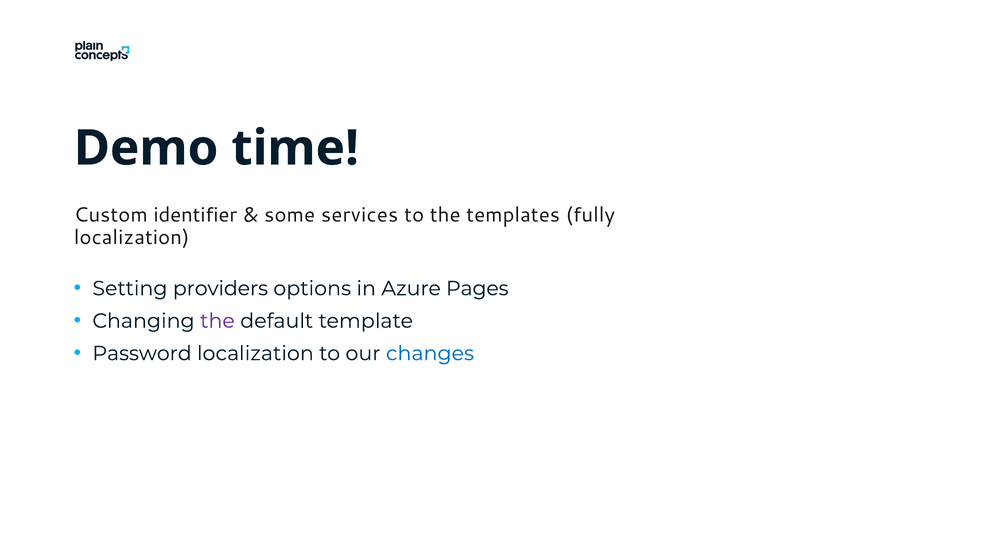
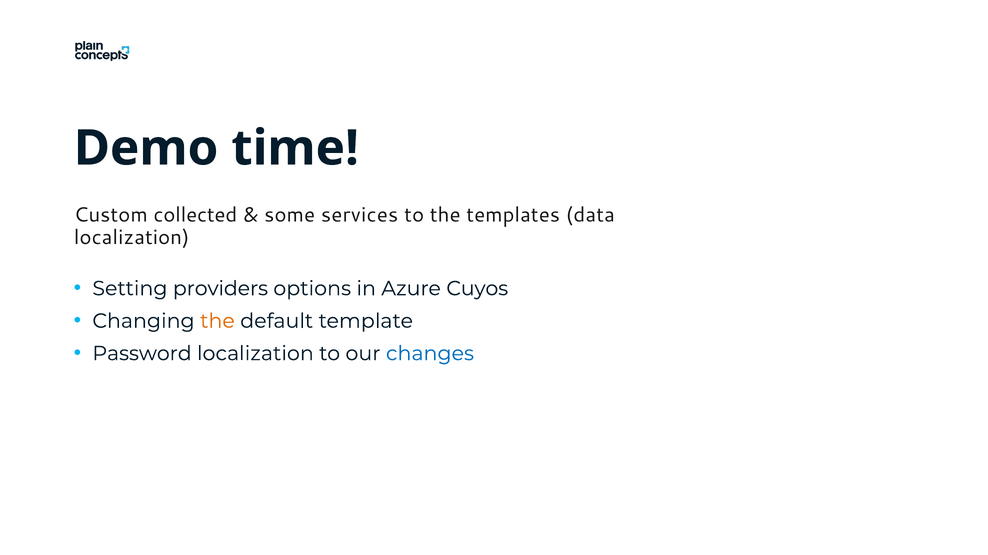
identifier: identifier -> collected
fully: fully -> data
Pages: Pages -> Cuyos
the at (217, 321) colour: purple -> orange
